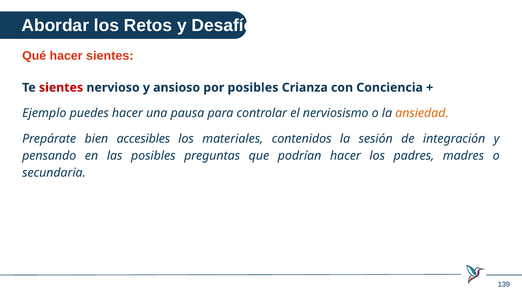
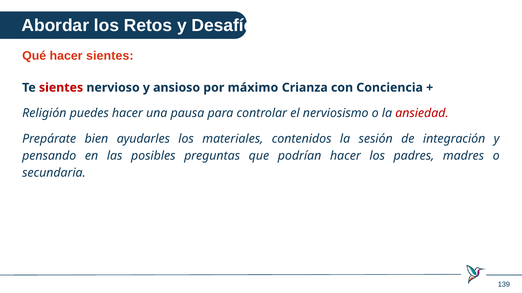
por posibles: posibles -> máximo
Ejemplo: Ejemplo -> Religión
ansiedad colour: orange -> red
accesibles: accesibles -> ayudarles
